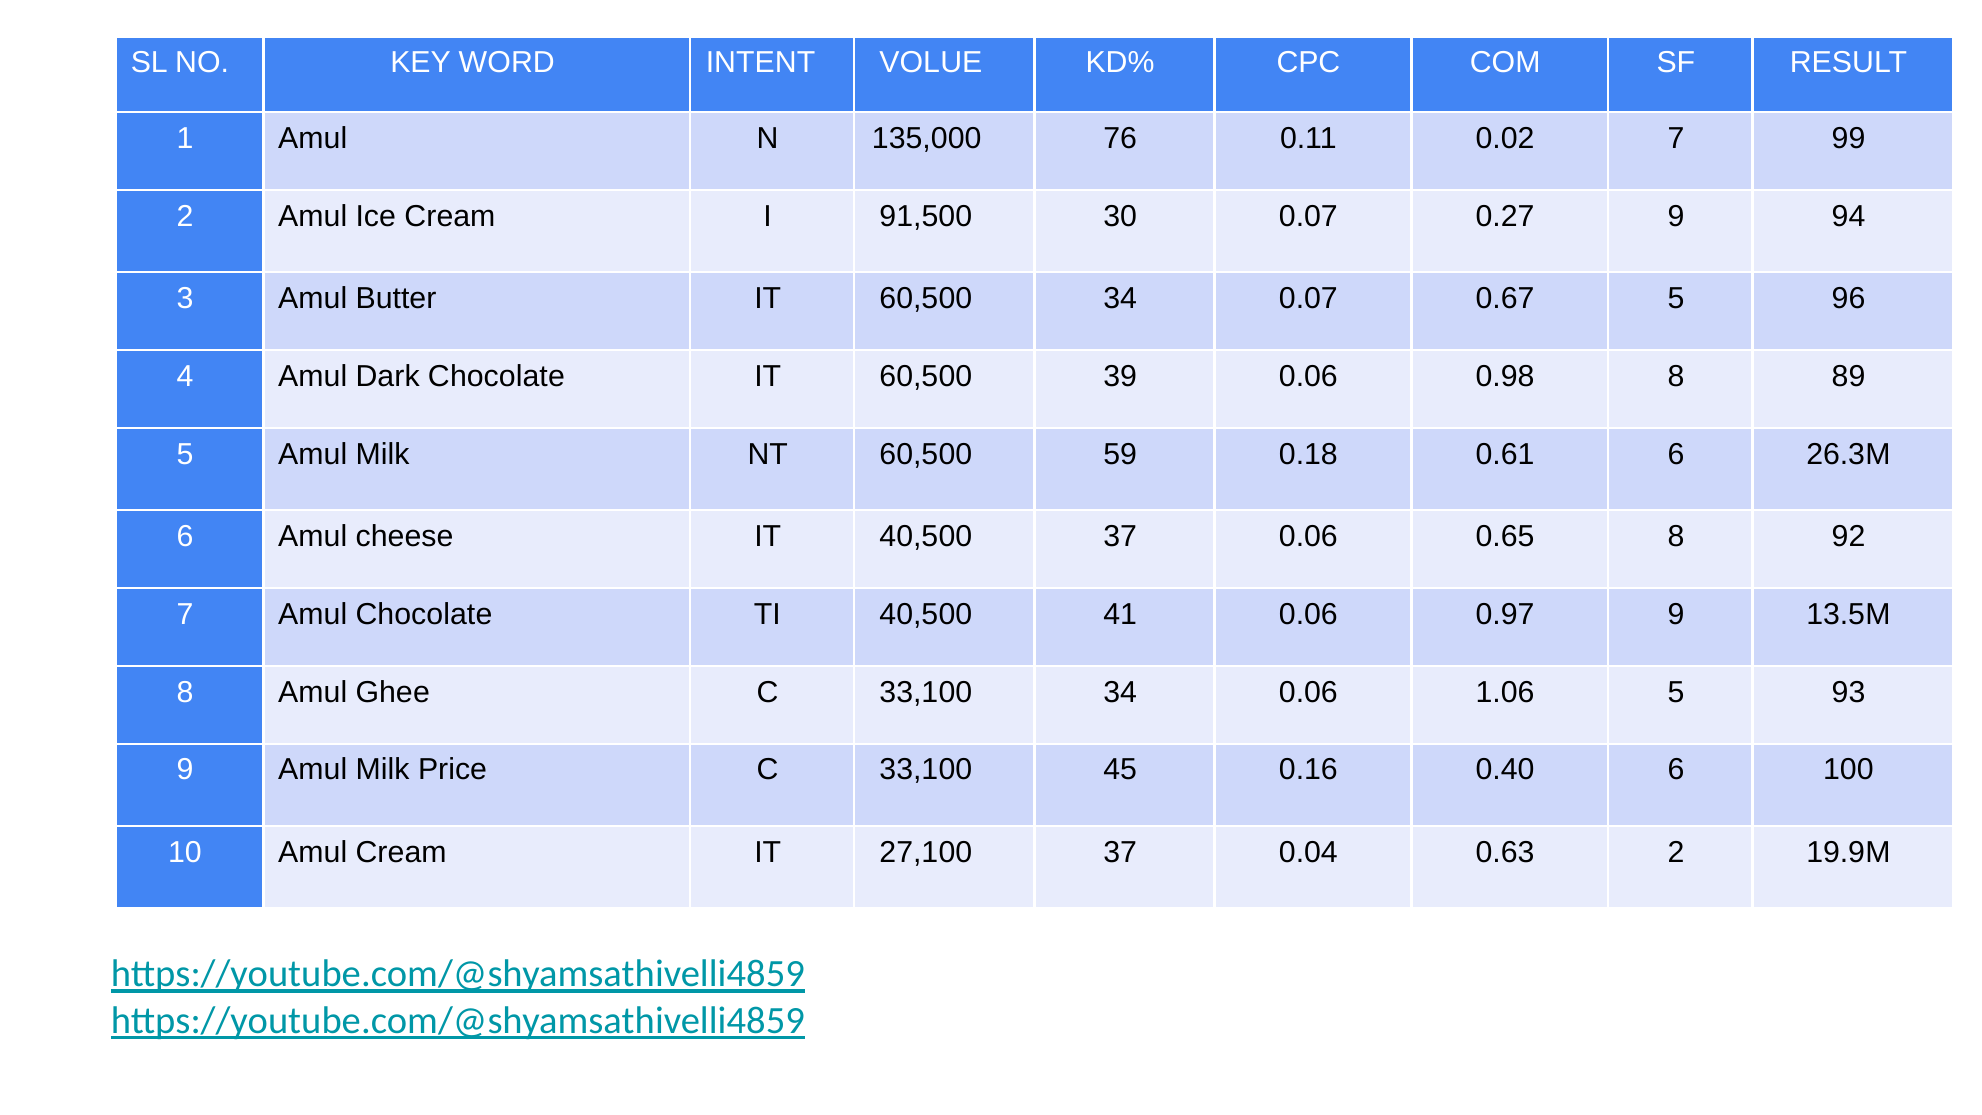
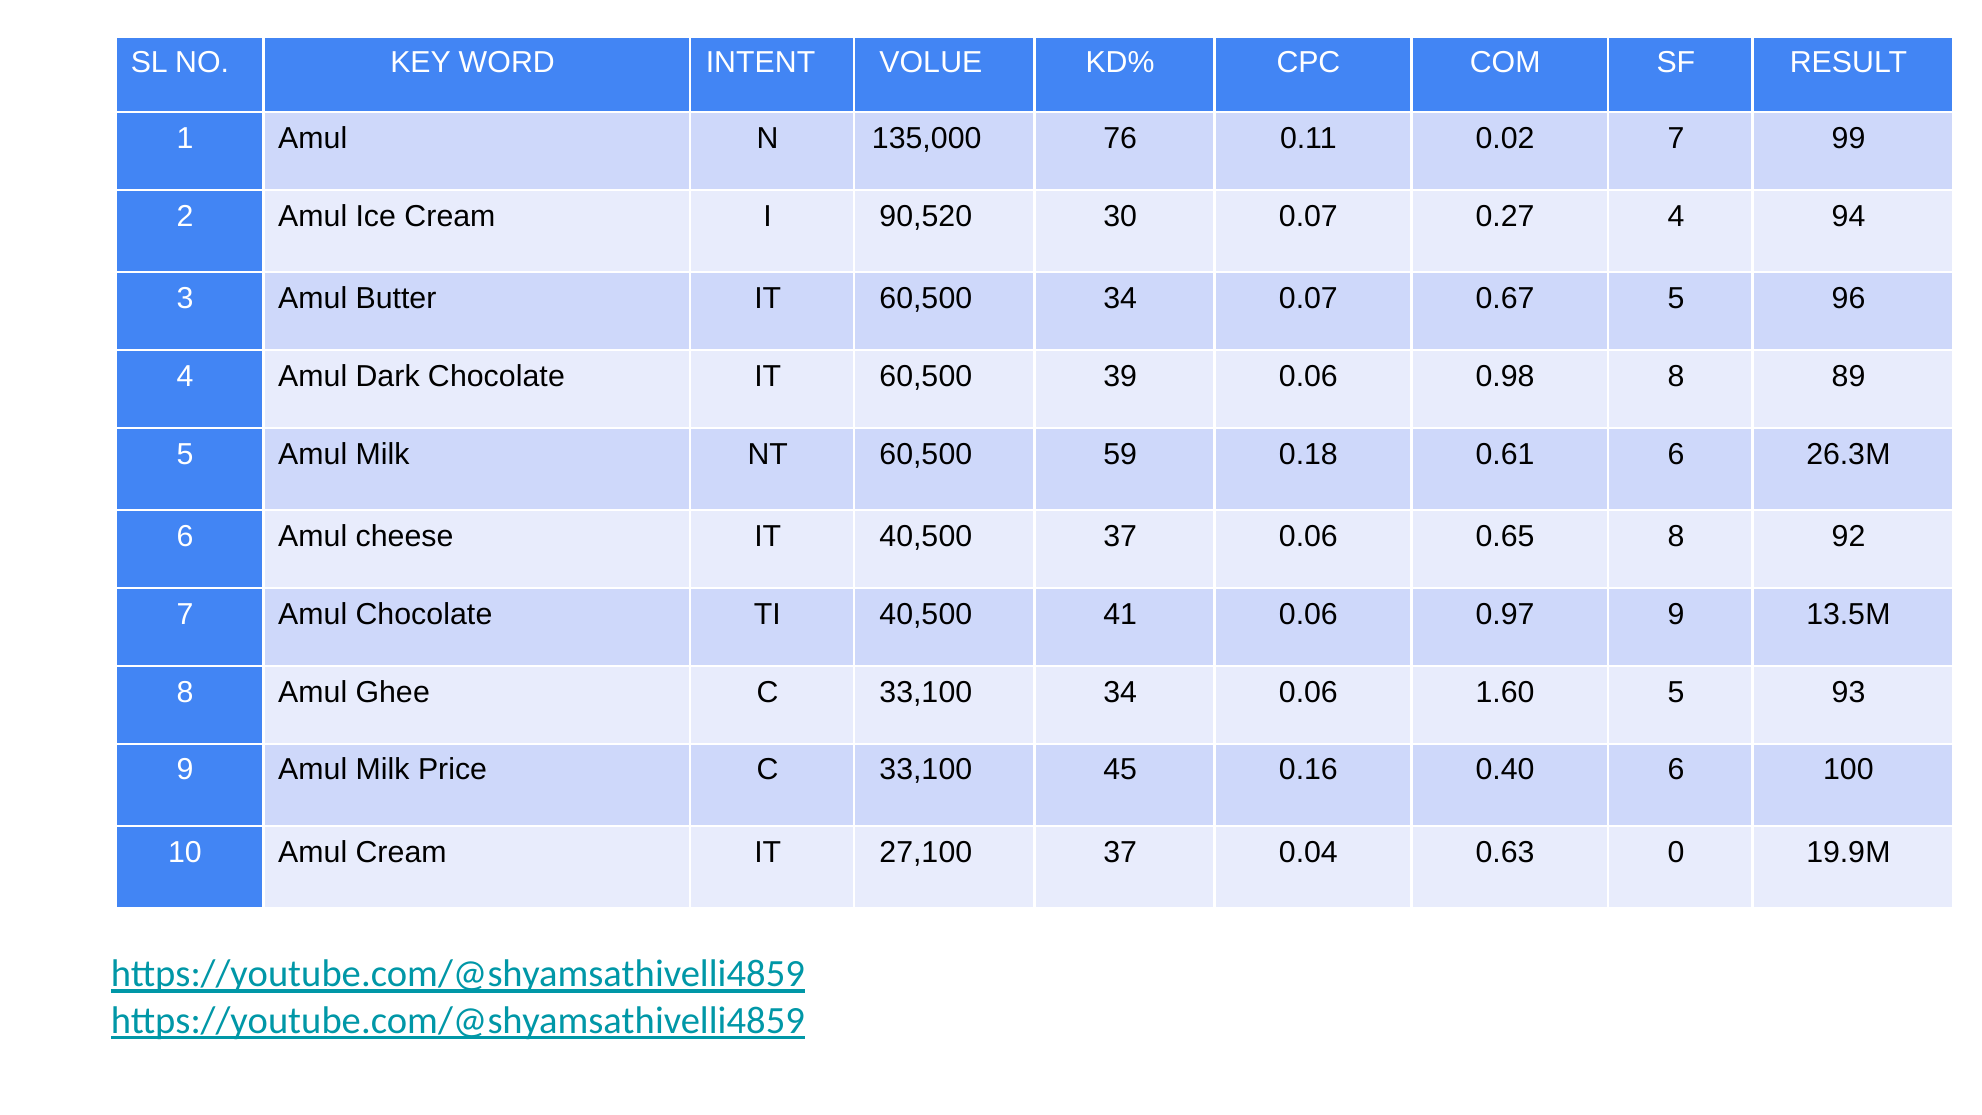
91,500: 91,500 -> 90,520
0.27 9: 9 -> 4
1.06: 1.06 -> 1.60
0.63 2: 2 -> 0
